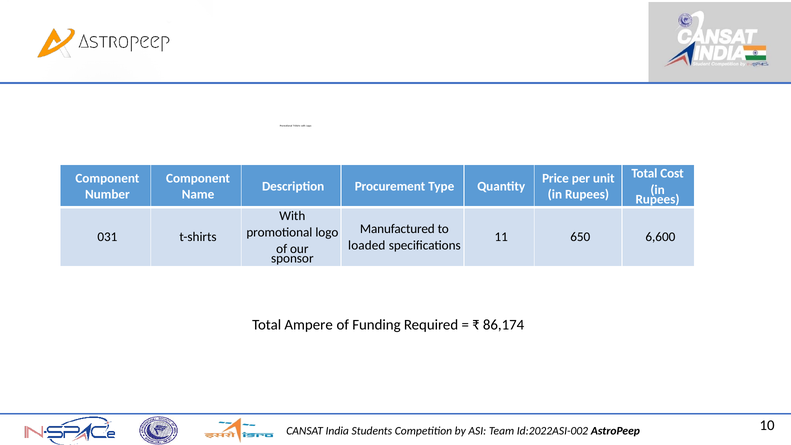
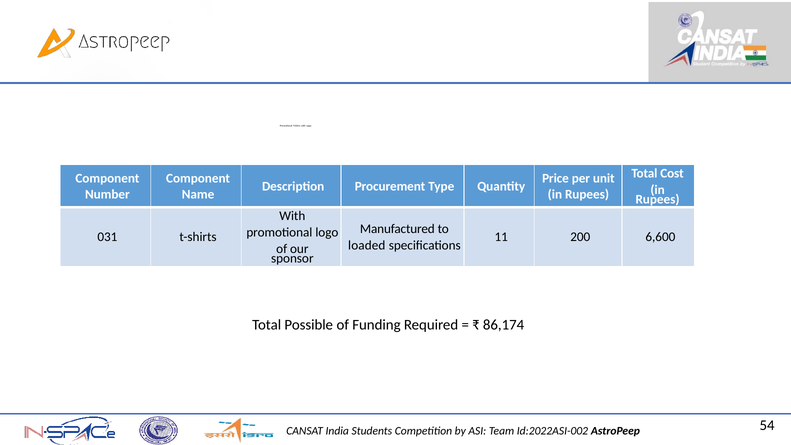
650: 650 -> 200
Ampere: Ampere -> Possible
10: 10 -> 54
